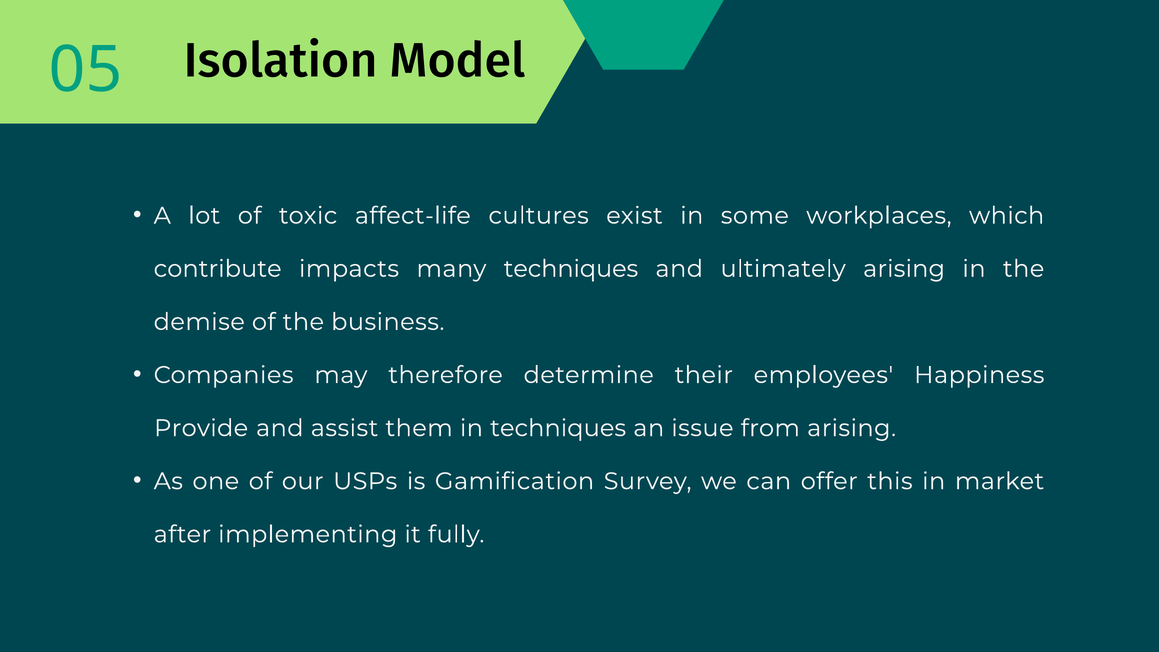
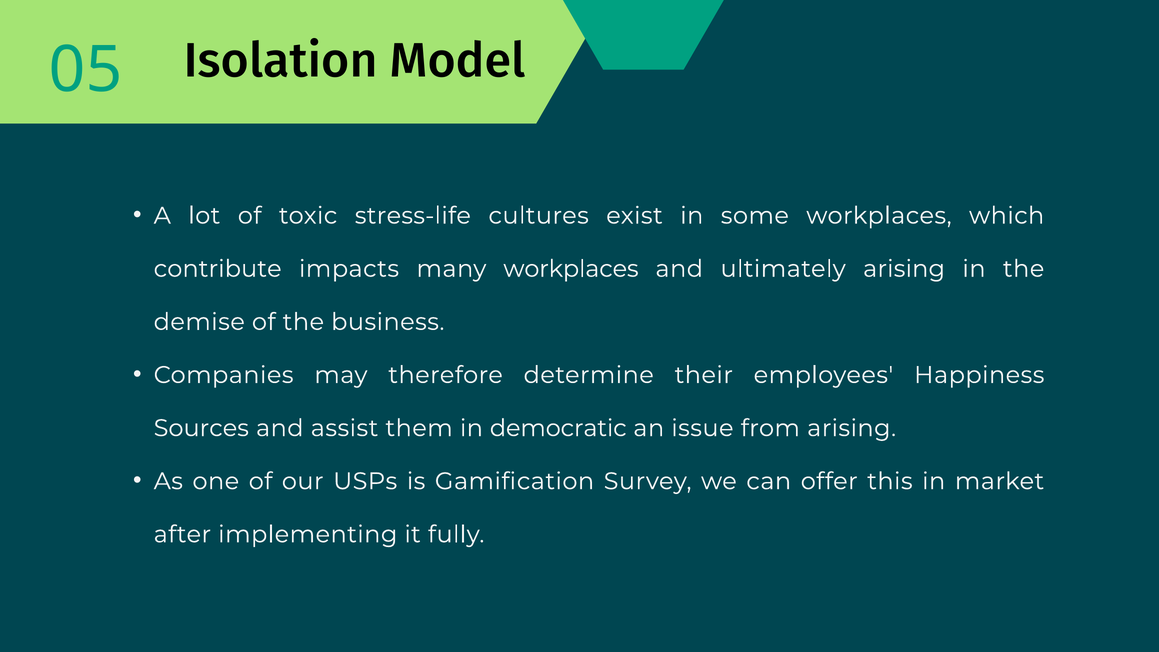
affect-life: affect-life -> stress-life
many techniques: techniques -> workplaces
Provide: Provide -> Sources
in techniques: techniques -> democratic
